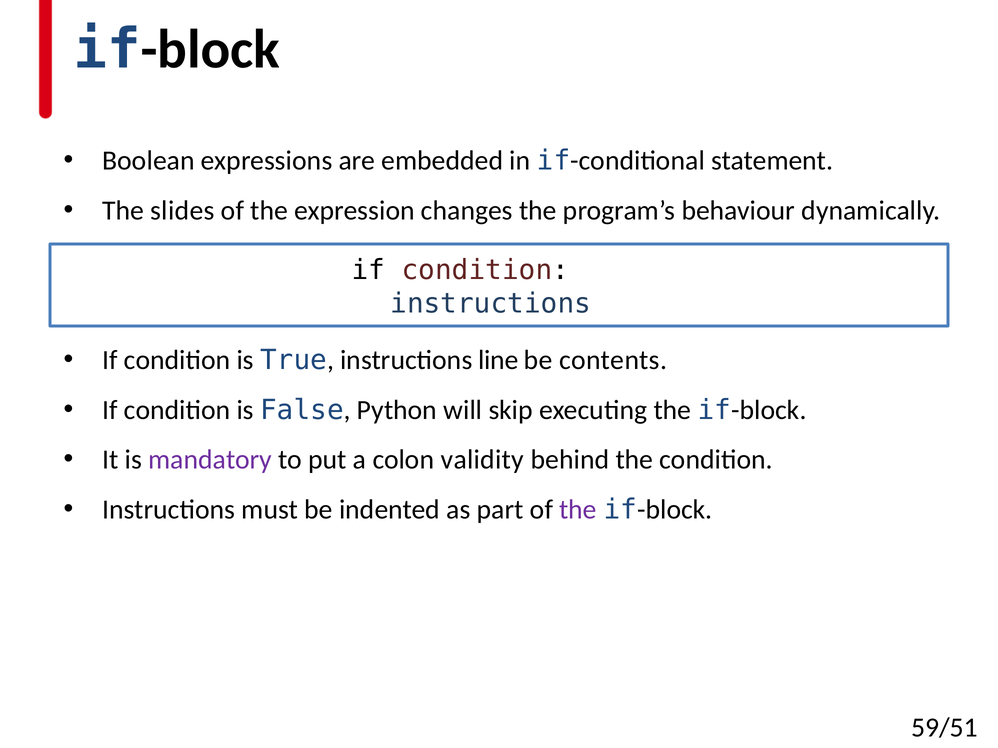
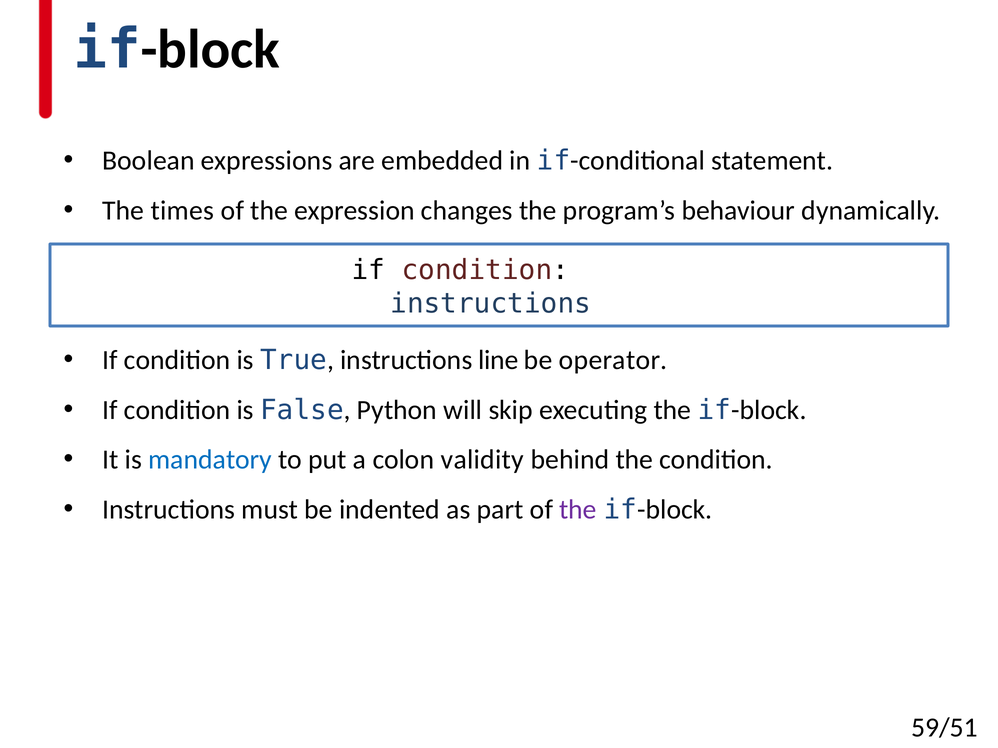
slides: slides -> times
contents: contents -> operator
mandatory colour: purple -> blue
